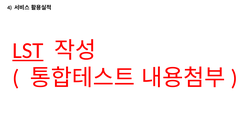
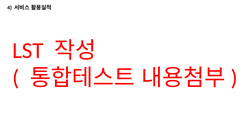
LST underline: present -> none
